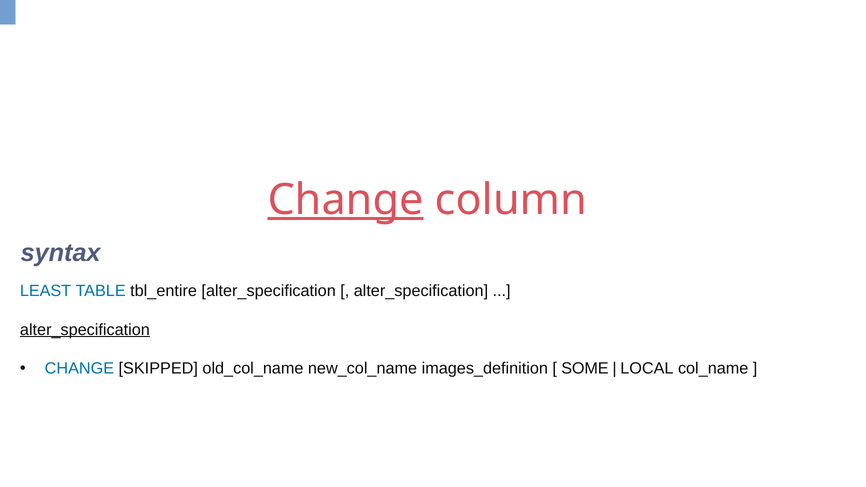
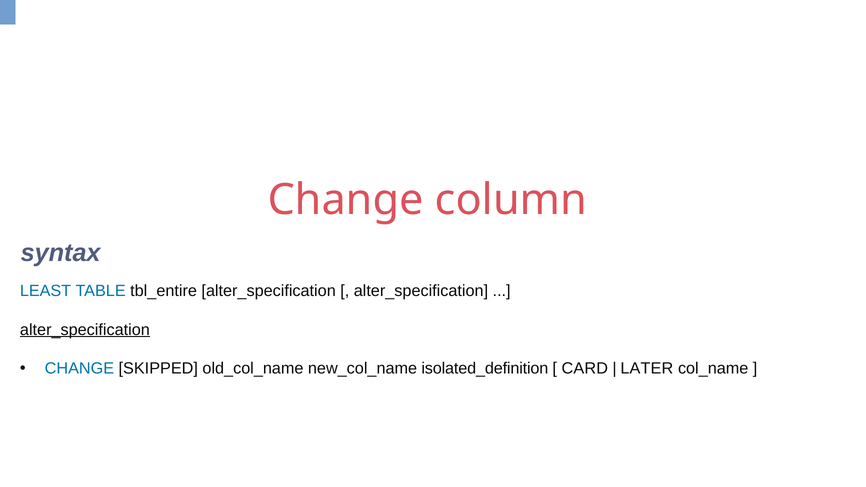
Change at (346, 200) underline: present -> none
images_definition: images_definition -> isolated_definition
SOME: SOME -> CARD
LOCAL: LOCAL -> LATER
